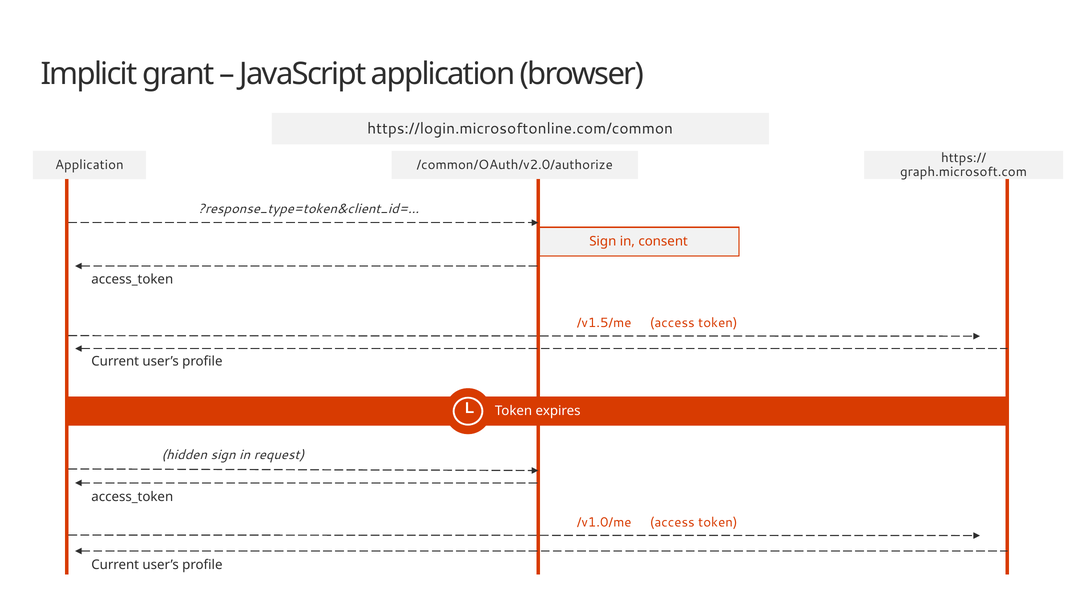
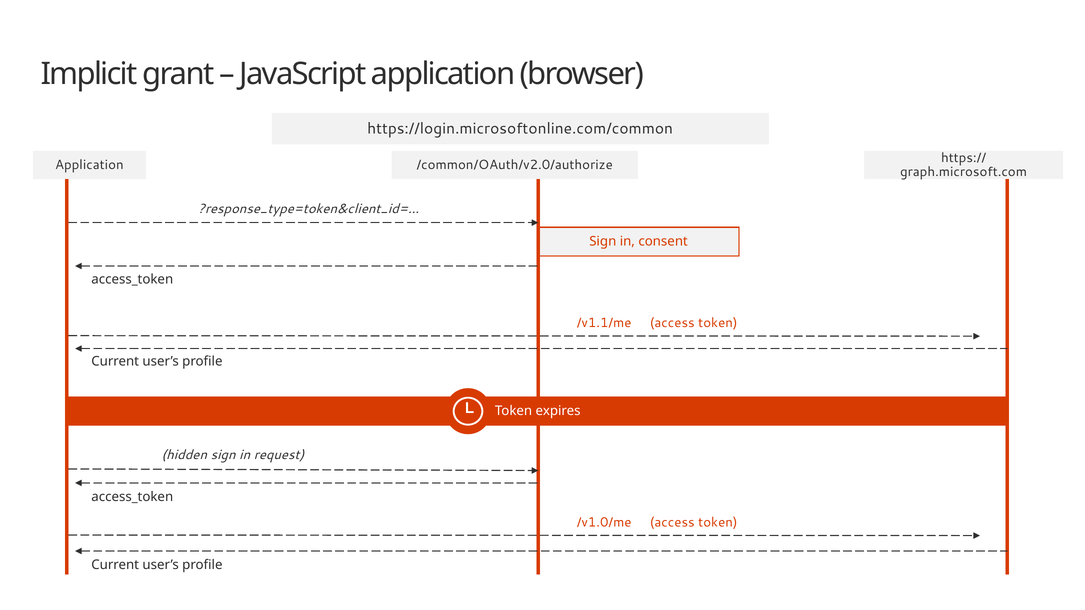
/v1.5/me: /v1.5/me -> /v1.1/me
